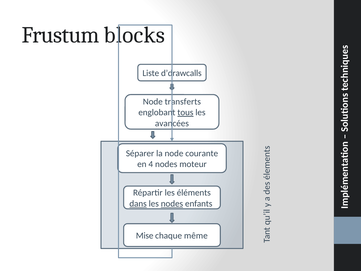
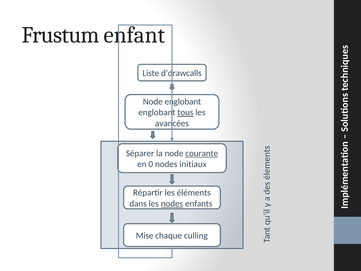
blocks: blocks -> enfant
Node transferts: transferts -> englobant
courante underline: none -> present
4: 4 -> 0
moteur: moteur -> initiaux
dans underline: present -> none
même: même -> culling
